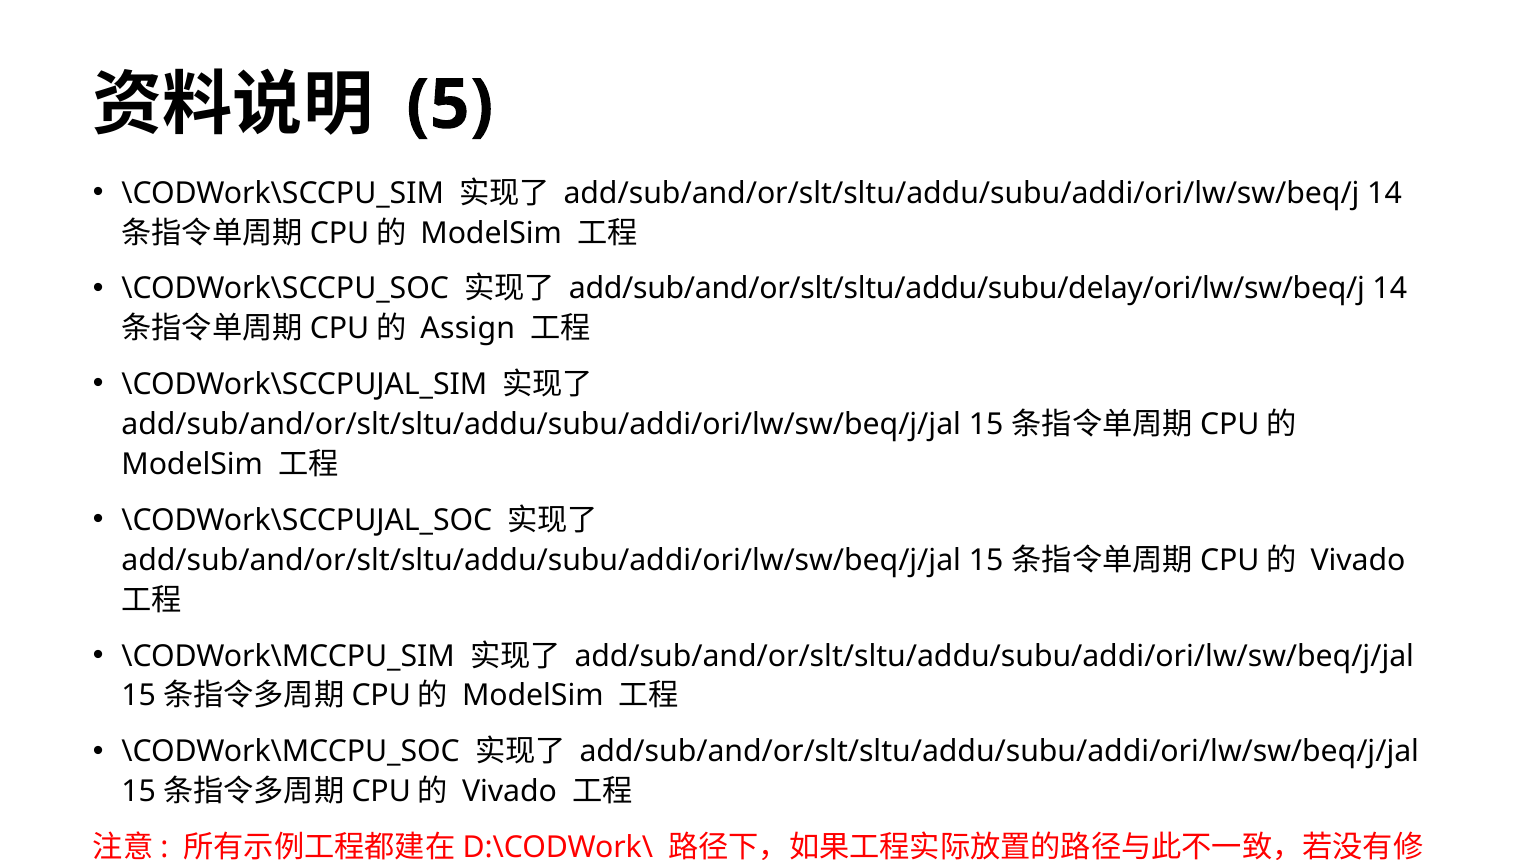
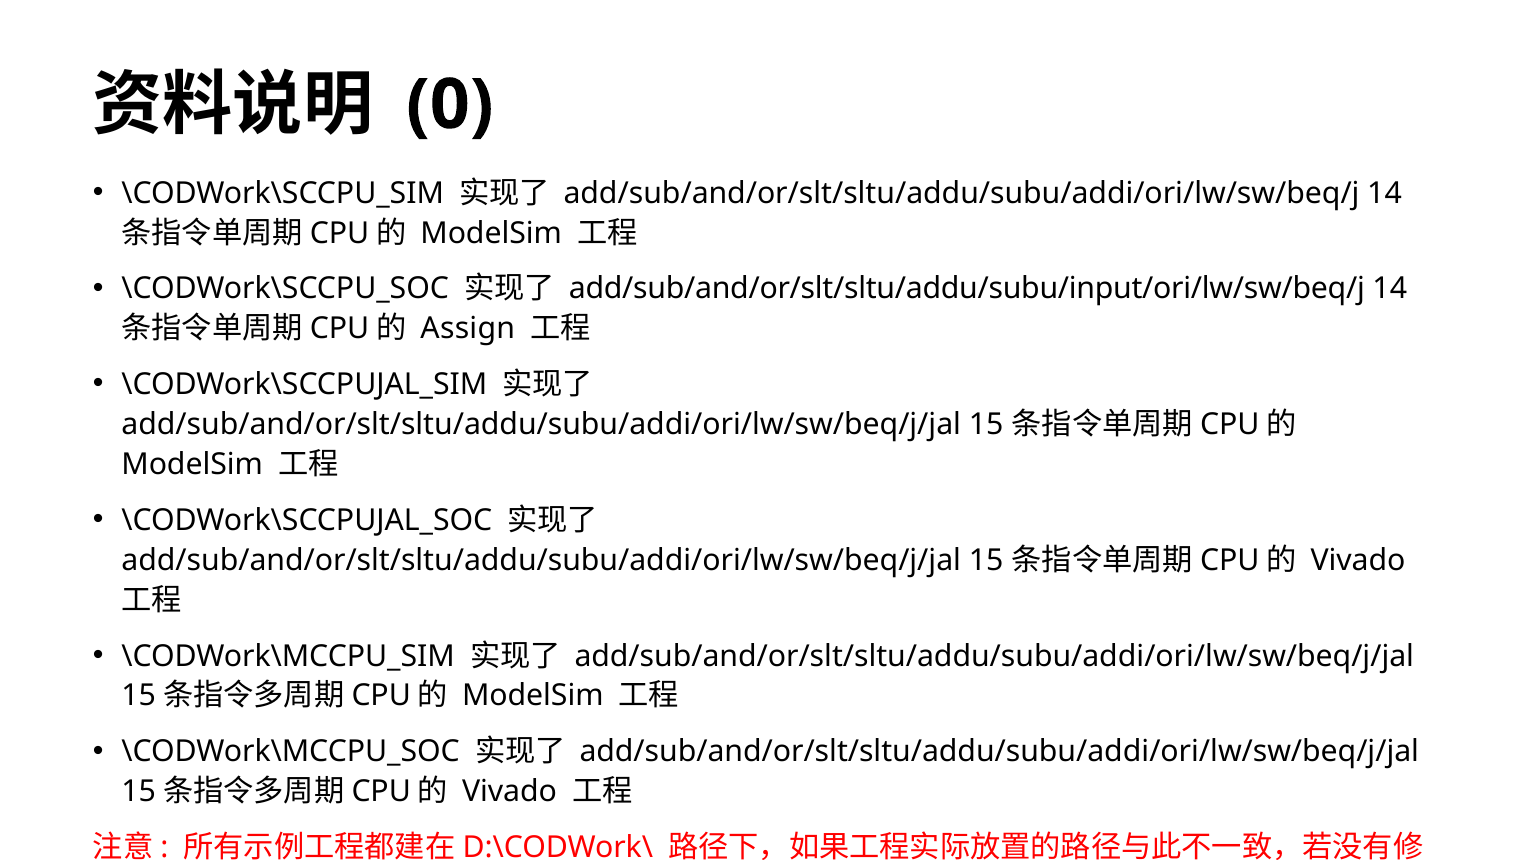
5: 5 -> 0
add/sub/and/or/slt/sltu/addu/subu/delay/ori/lw/sw/beq/j: add/sub/and/or/slt/sltu/addu/subu/delay/ori/lw/sw/beq/j -> add/sub/and/or/slt/sltu/addu/subu/input/ori/lw/sw/beq/j
